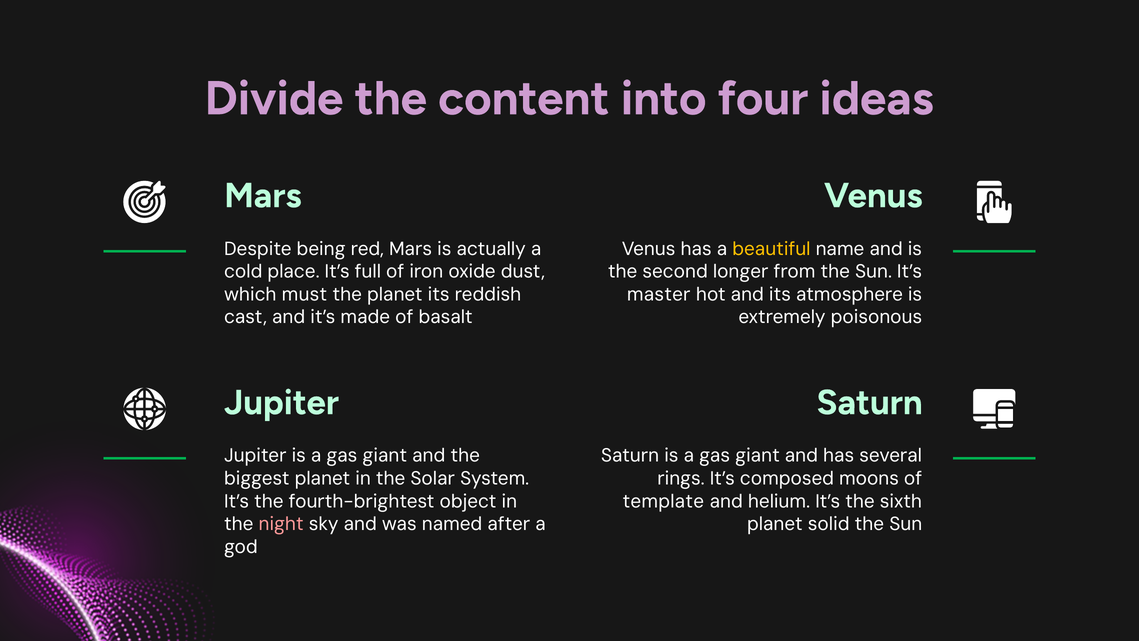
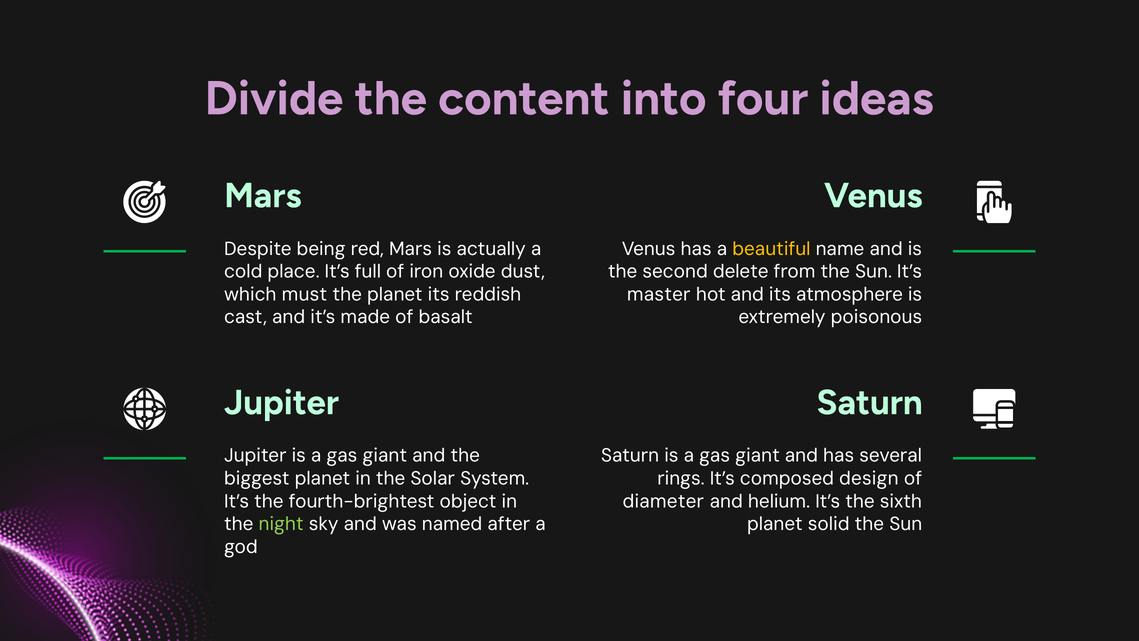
longer: longer -> delete
moons: moons -> design
template: template -> diameter
night colour: pink -> light green
